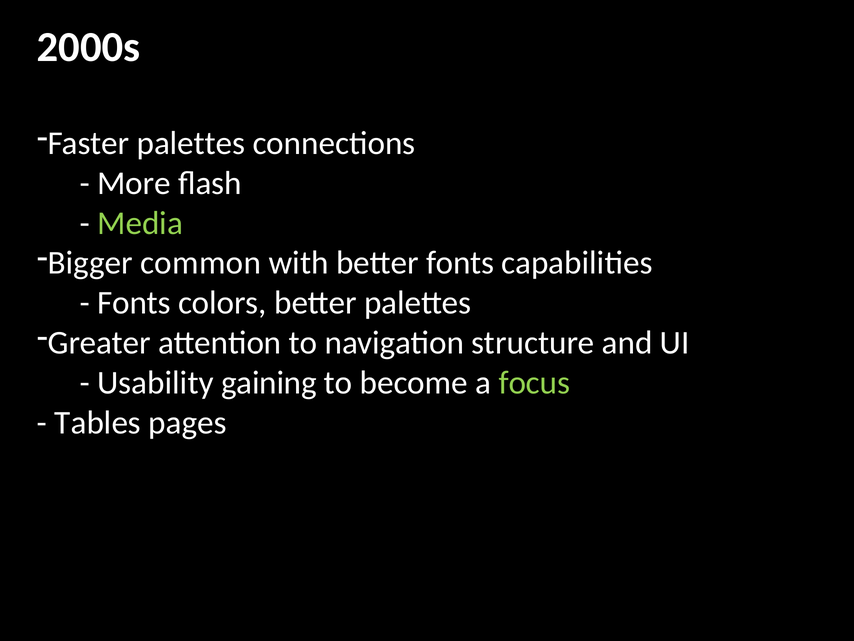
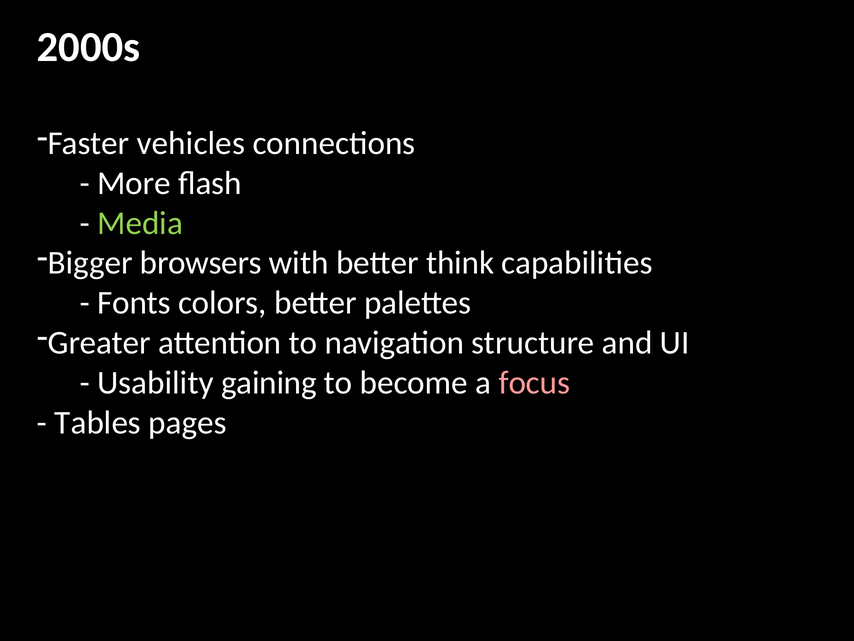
Faster palettes: palettes -> vehicles
common: common -> browsers
better fonts: fonts -> think
focus colour: light green -> pink
